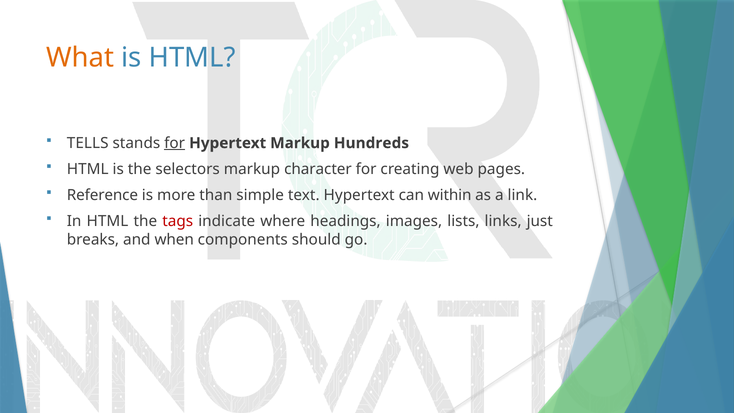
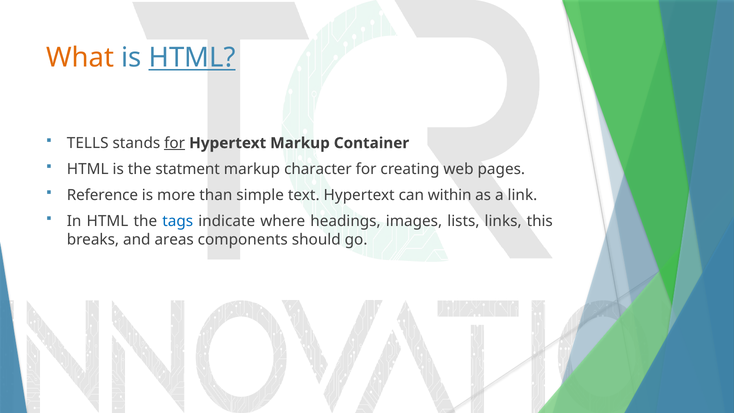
HTML at (192, 58) underline: none -> present
Hundreds: Hundreds -> Container
selectors: selectors -> statment
tags colour: red -> blue
just: just -> this
when: when -> areas
